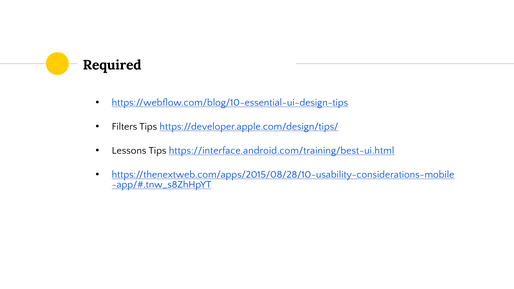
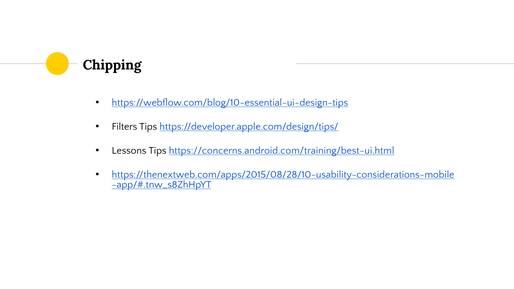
Required: Required -> Chipping
https://interface.android.com/training/best-ui.html: https://interface.android.com/training/best-ui.html -> https://concerns.android.com/training/best-ui.html
